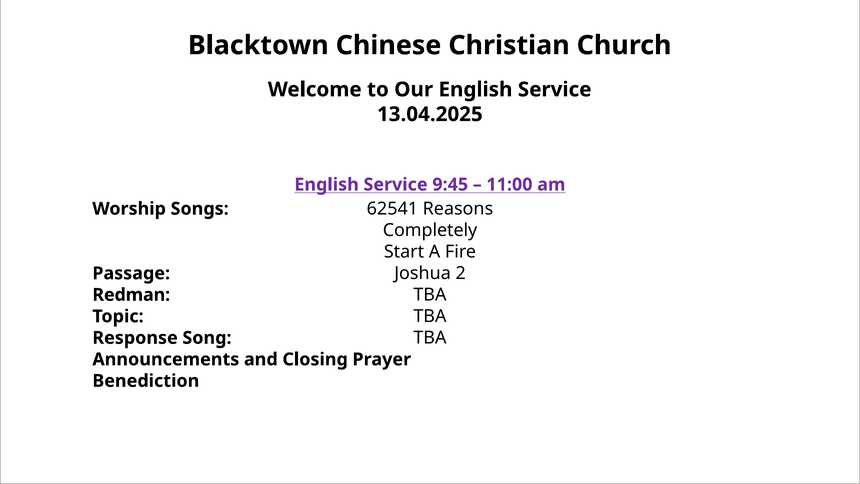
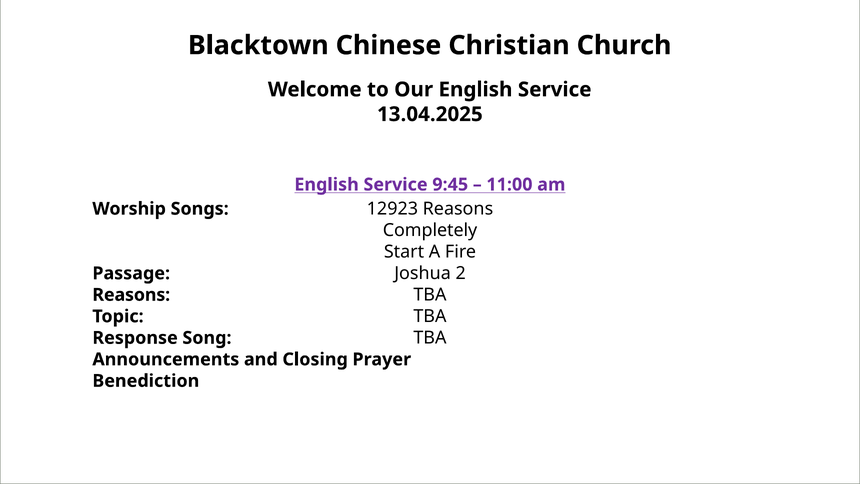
62541: 62541 -> 12923
Redman at (131, 295): Redman -> Reasons
